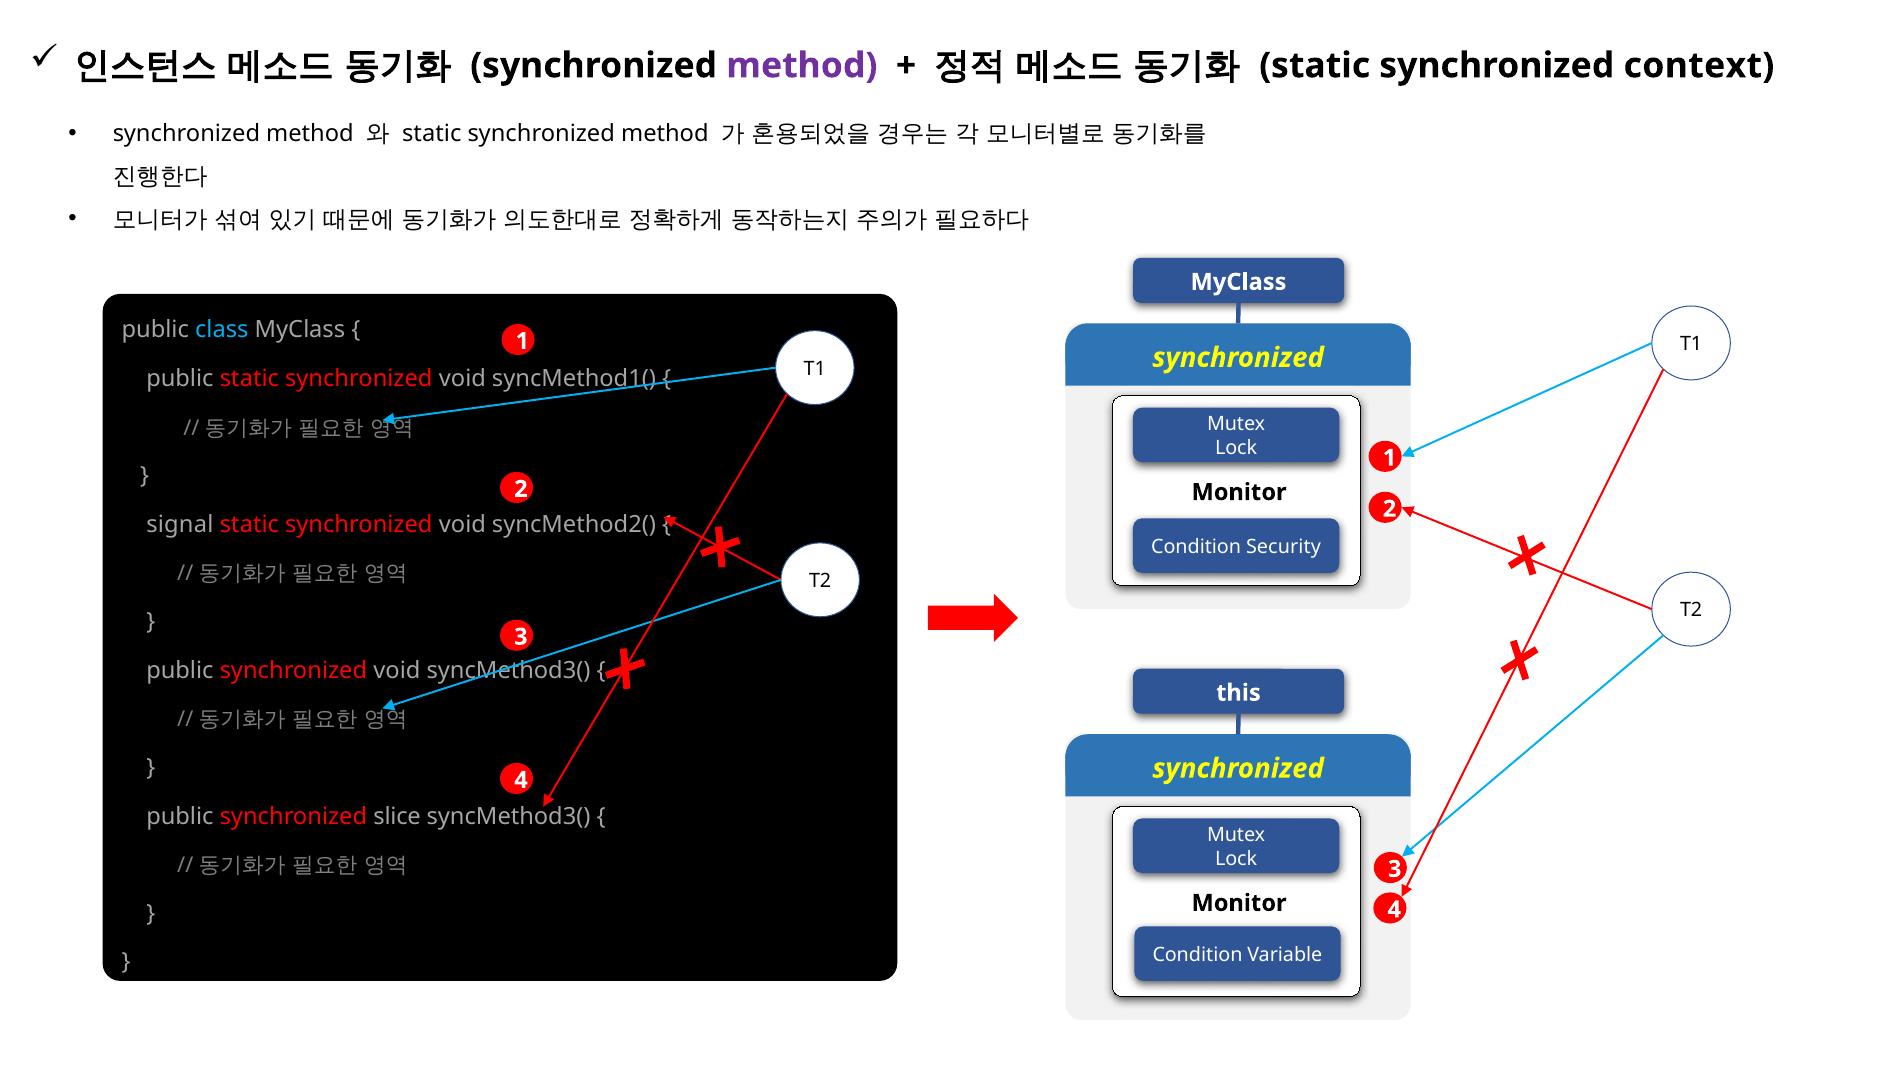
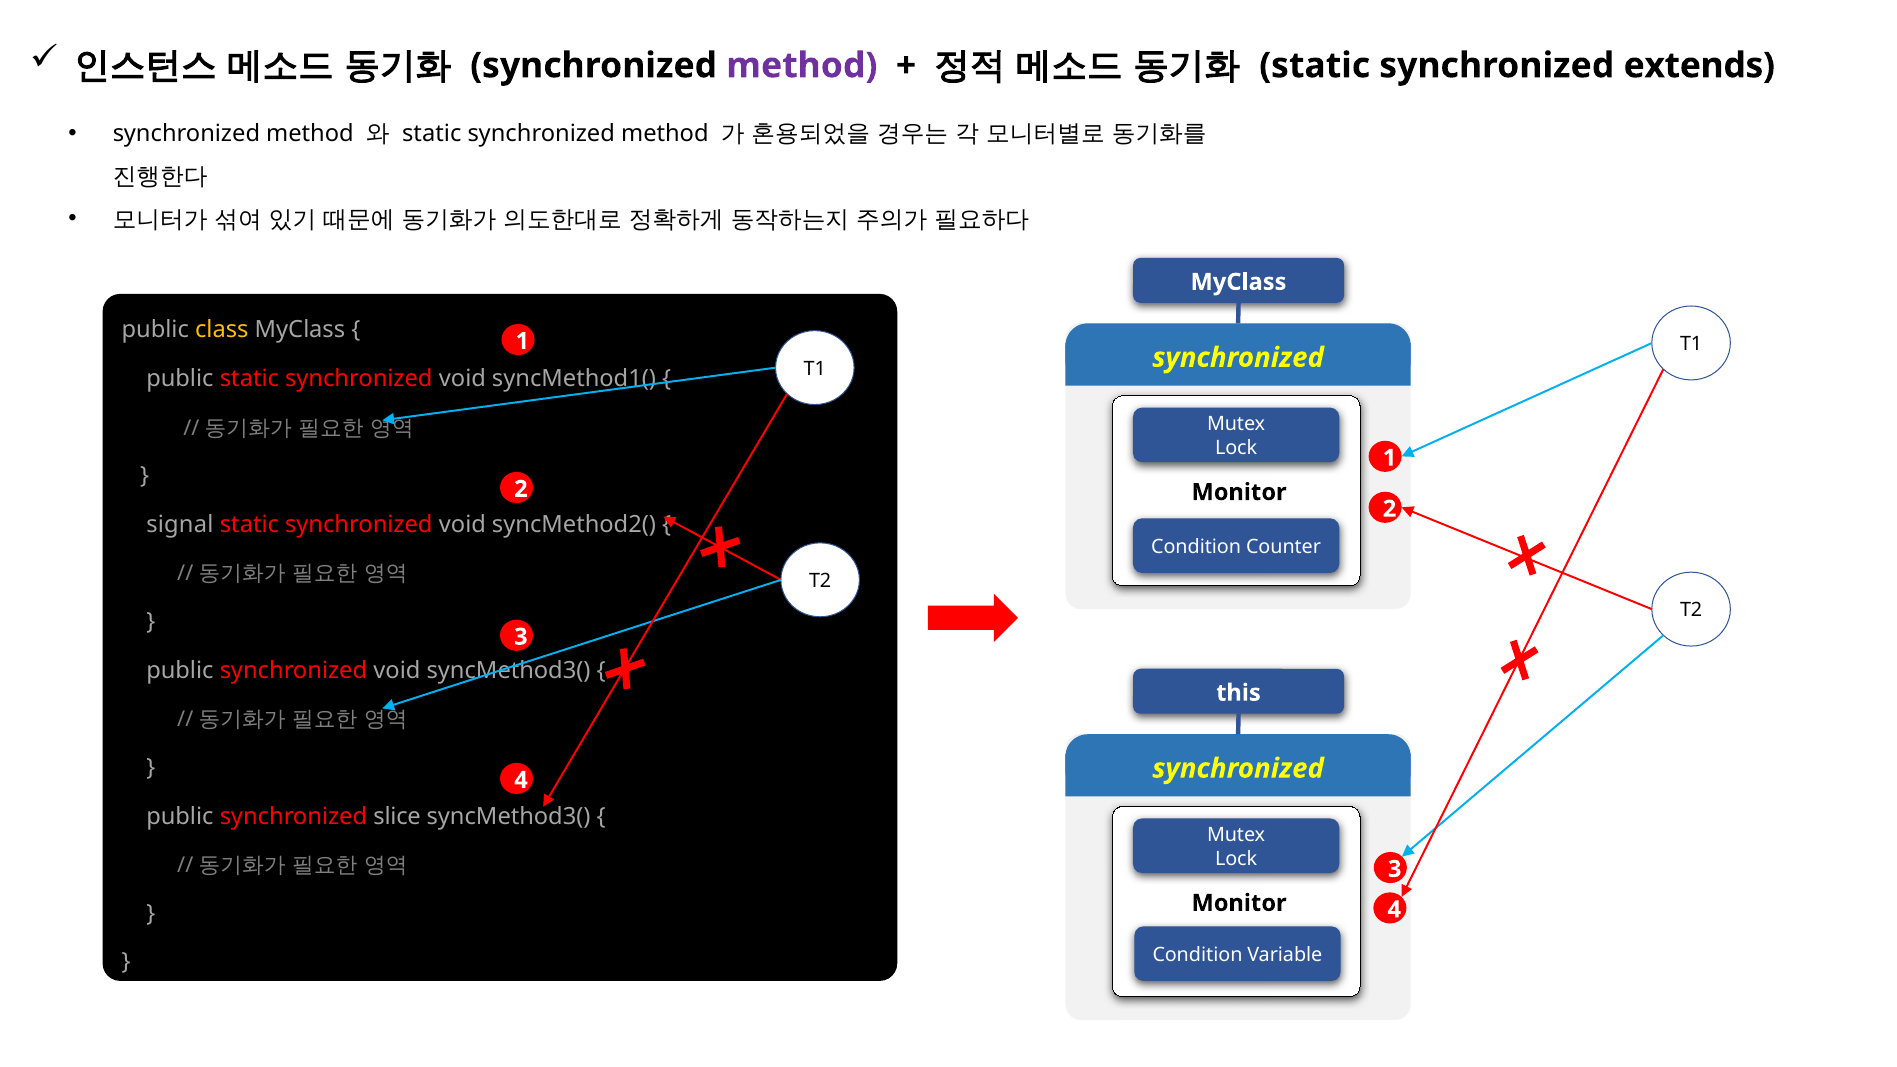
context: context -> extends
class colour: light blue -> yellow
Security: Security -> Counter
